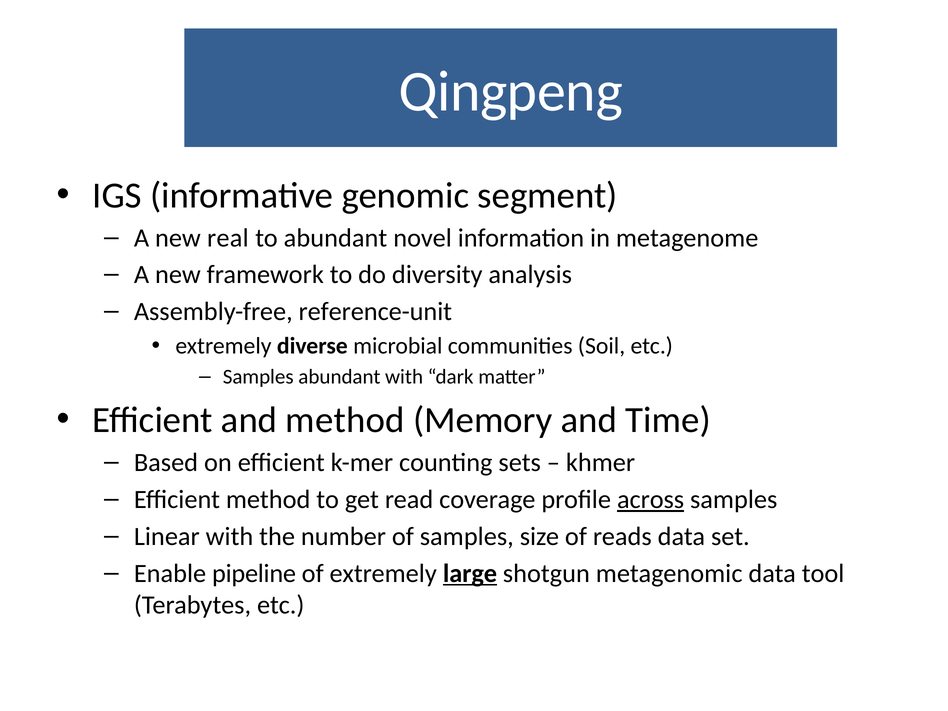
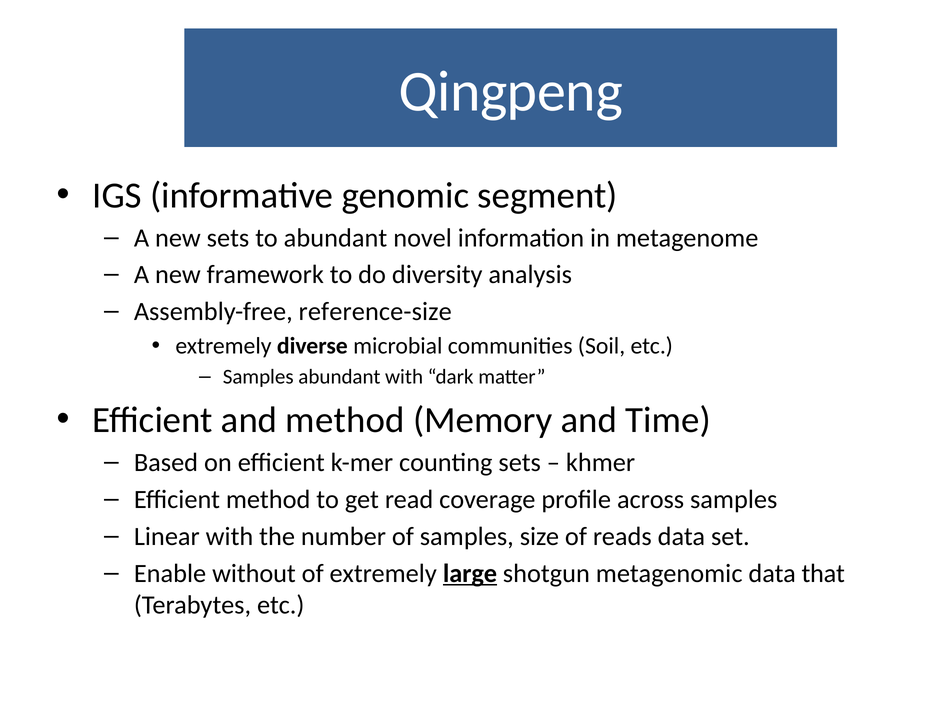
new real: real -> sets
reference-unit: reference-unit -> reference-size
across underline: present -> none
pipeline: pipeline -> without
tool: tool -> that
